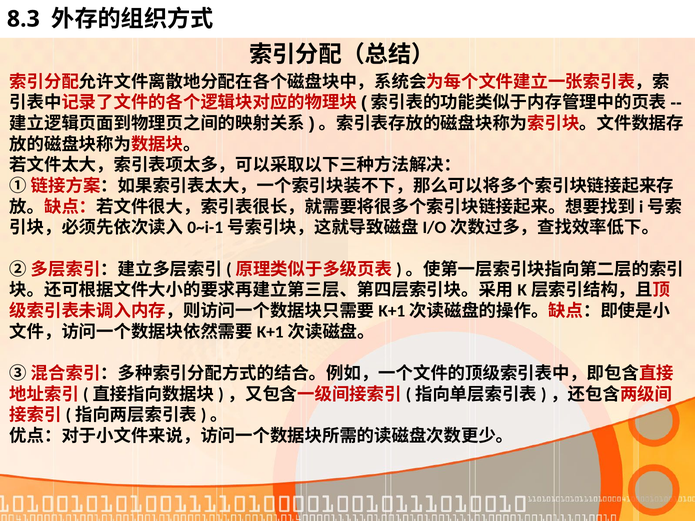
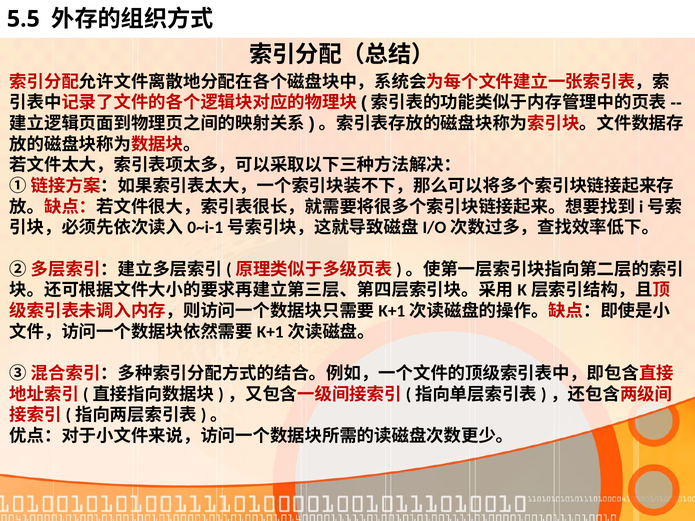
8.3: 8.3 -> 5.5
